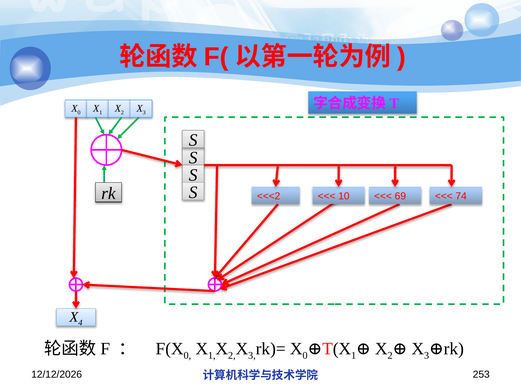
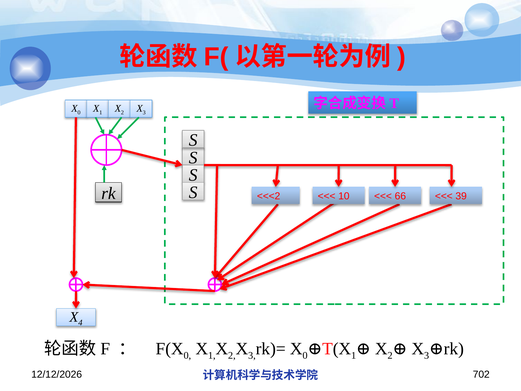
69: 69 -> 66
74: 74 -> 39
253: 253 -> 702
